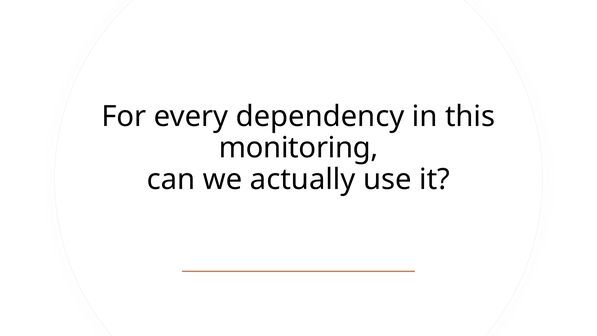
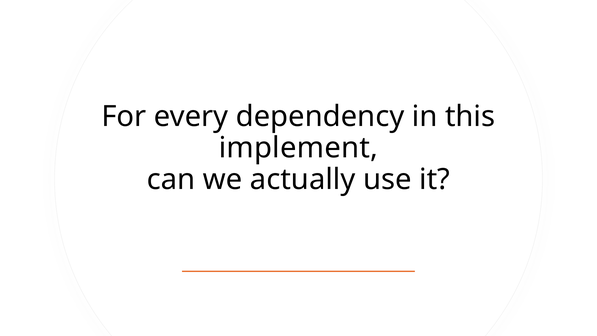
monitoring: monitoring -> implement
